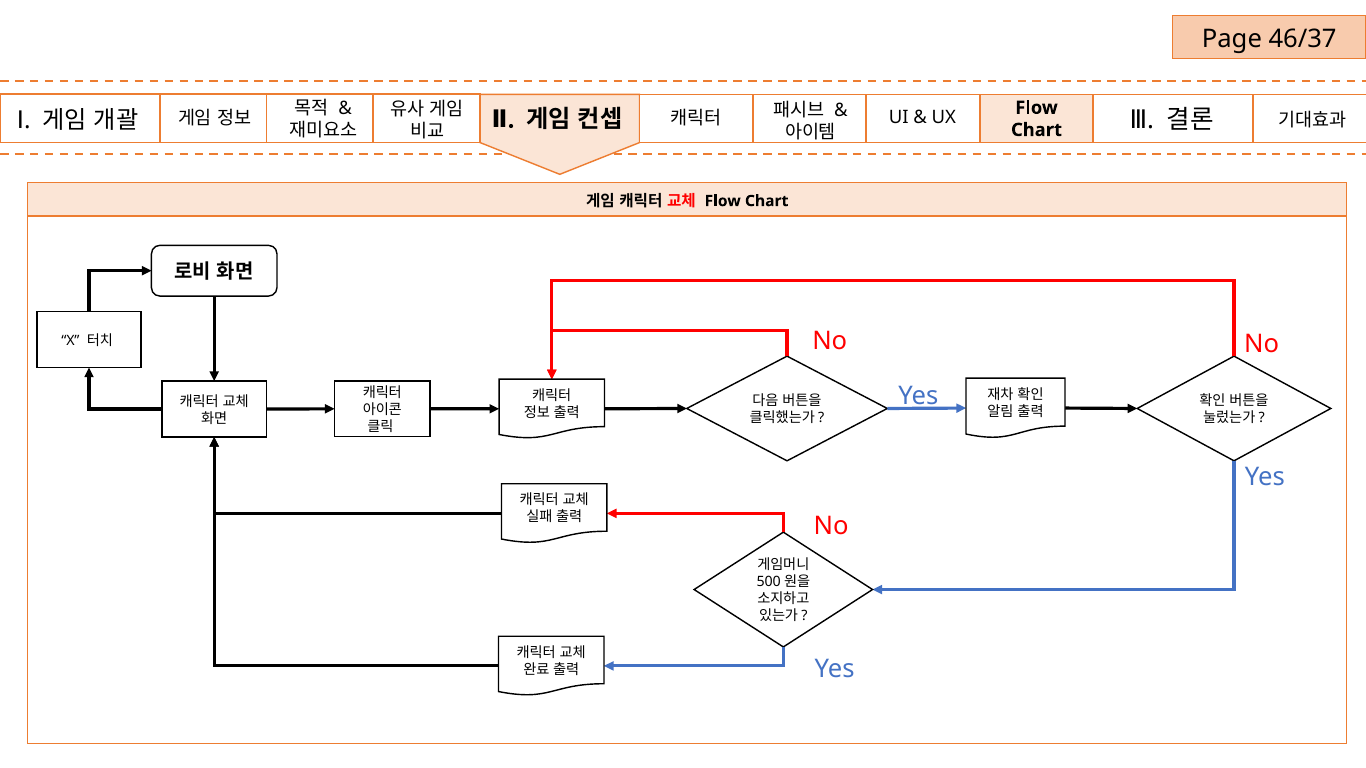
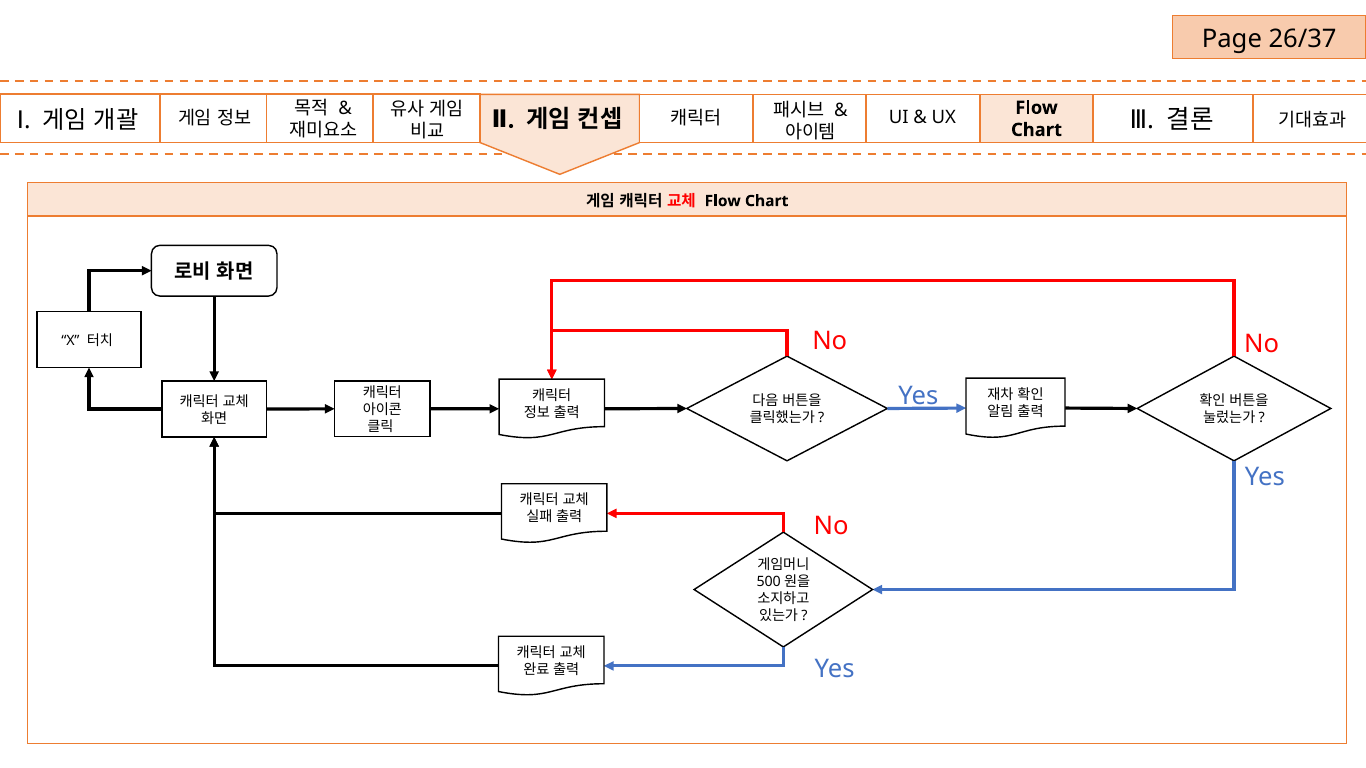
46/37: 46/37 -> 26/37
